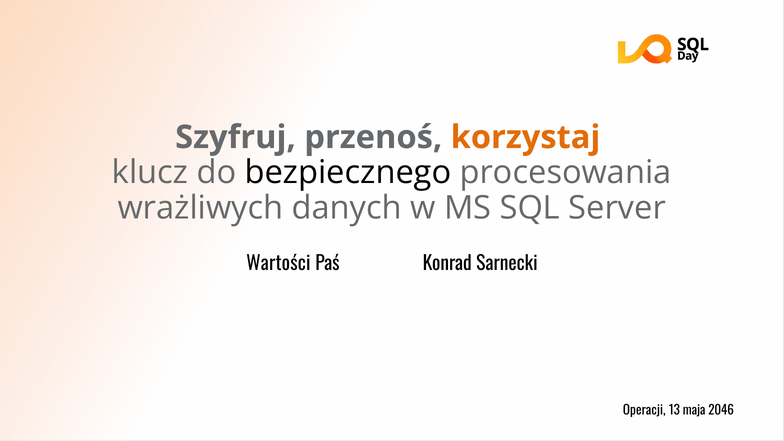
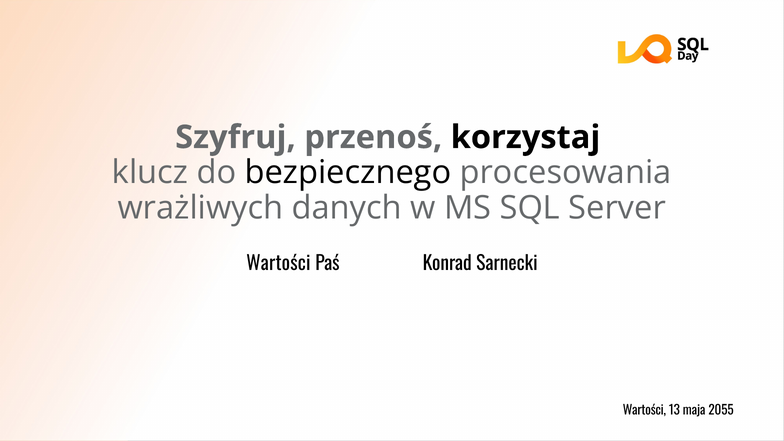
korzystaj colour: orange -> black
Operacji at (644, 411): Operacji -> Wartości
2046: 2046 -> 2055
